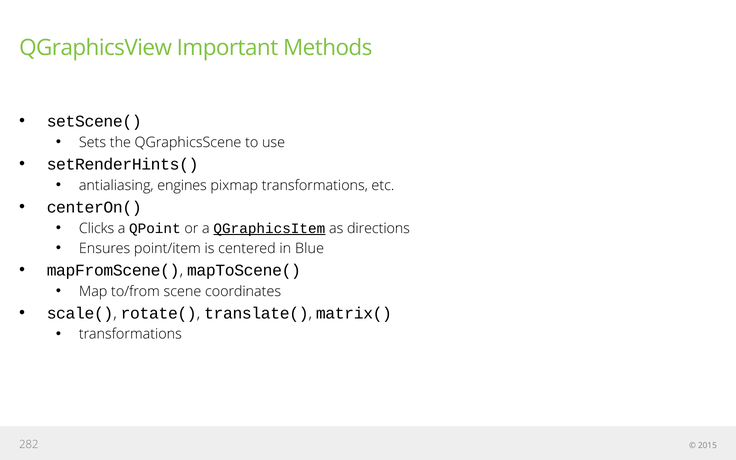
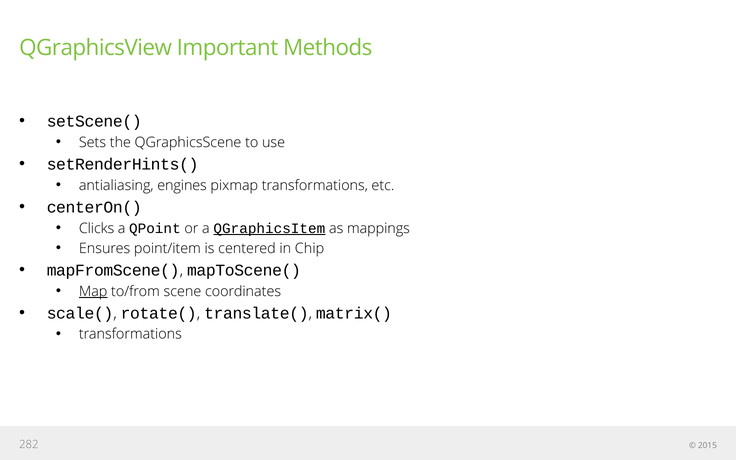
directions: directions -> mappings
Blue: Blue -> Chip
Map underline: none -> present
